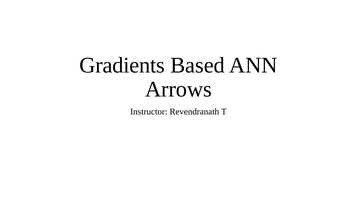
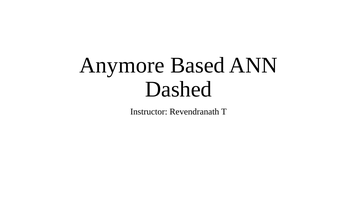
Gradients: Gradients -> Anymore
Arrows: Arrows -> Dashed
